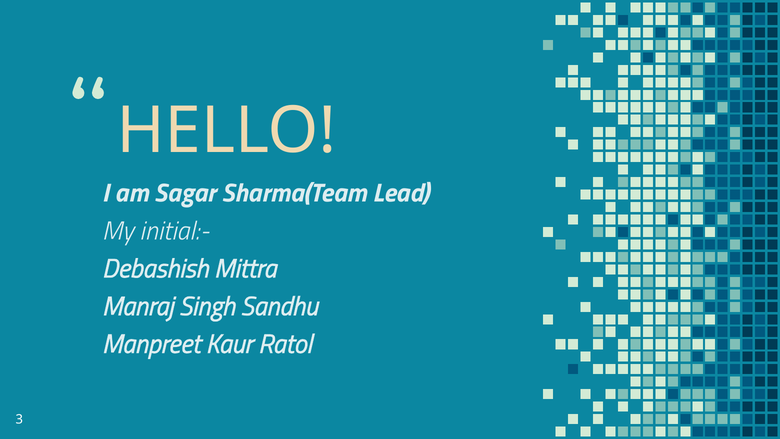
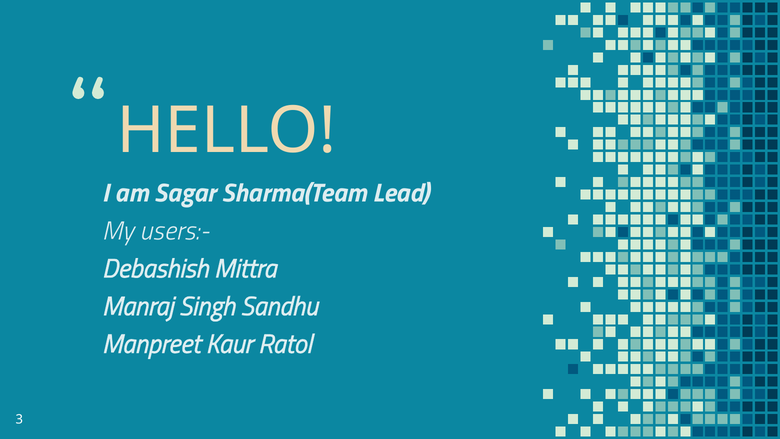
initial:-: initial:- -> users:-
